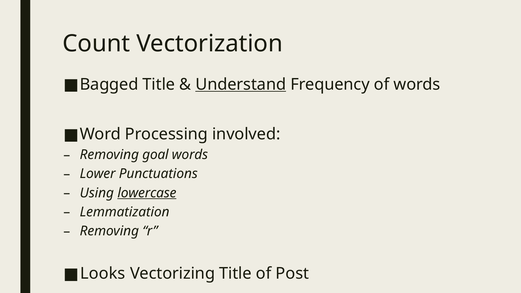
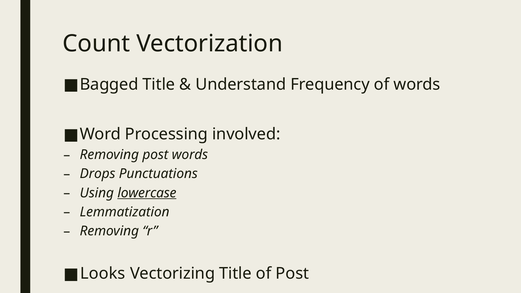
Understand underline: present -> none
Removing goal: goal -> post
Lower: Lower -> Drops
